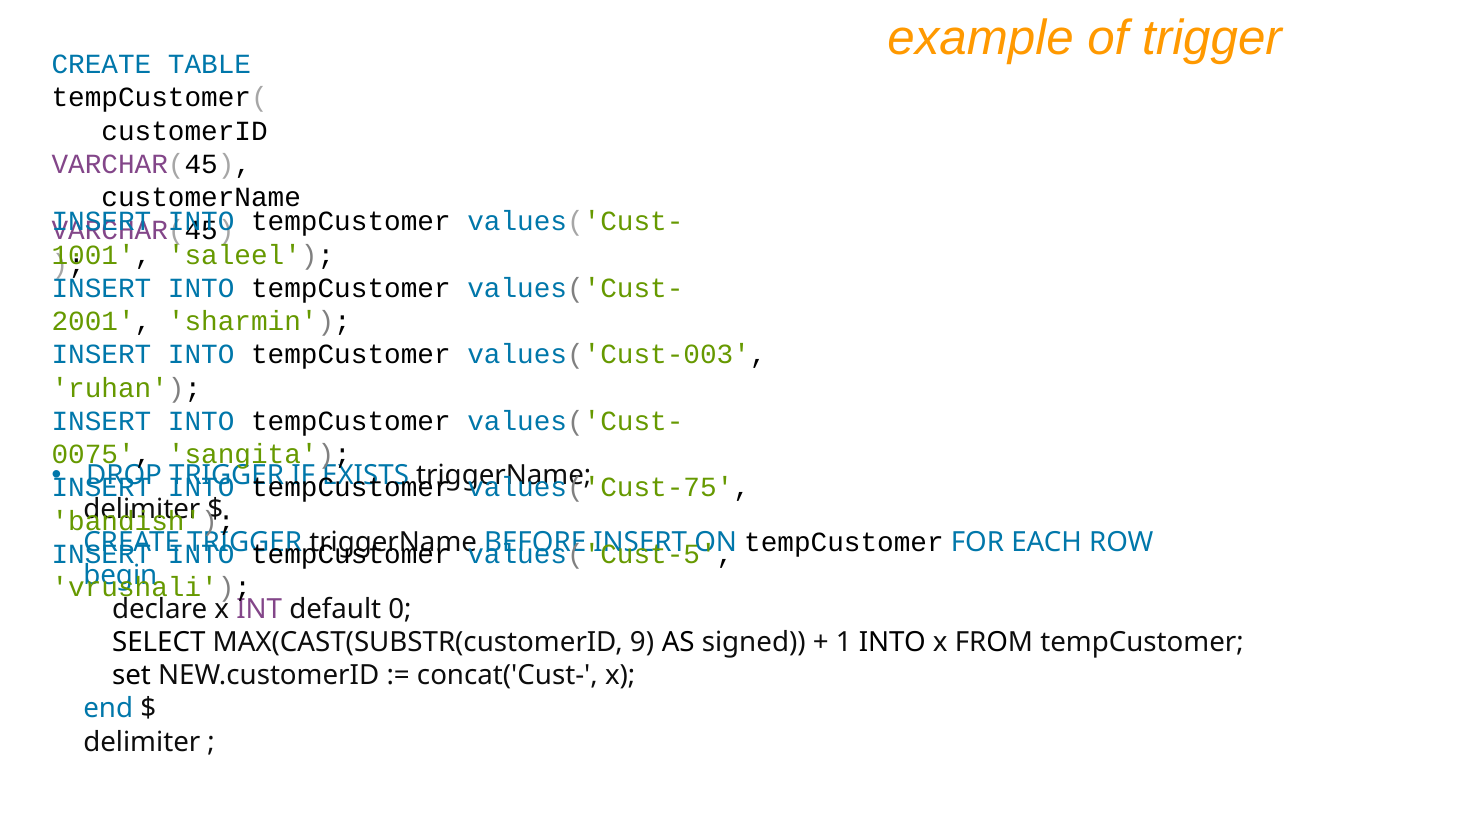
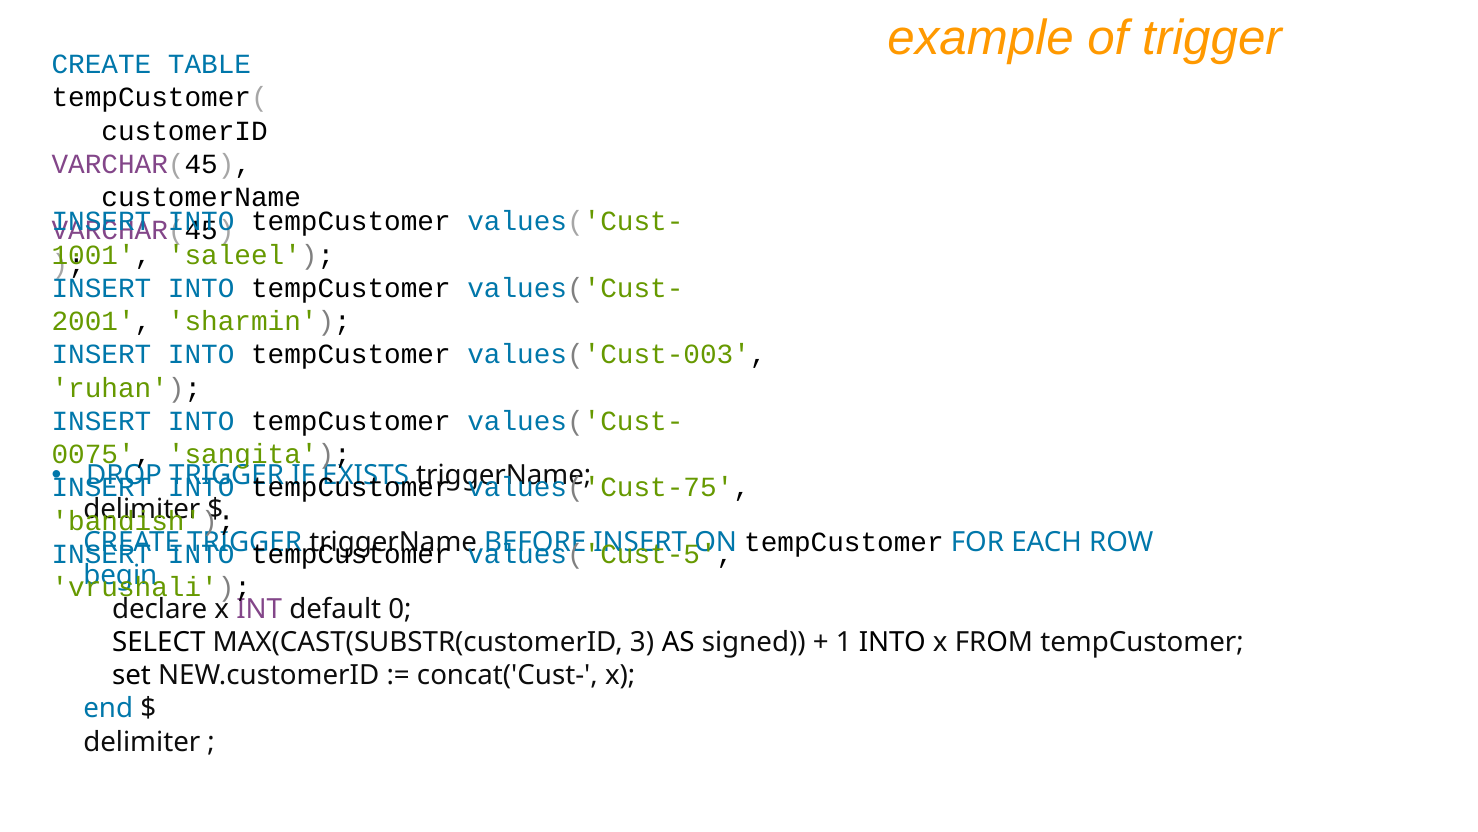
9: 9 -> 3
